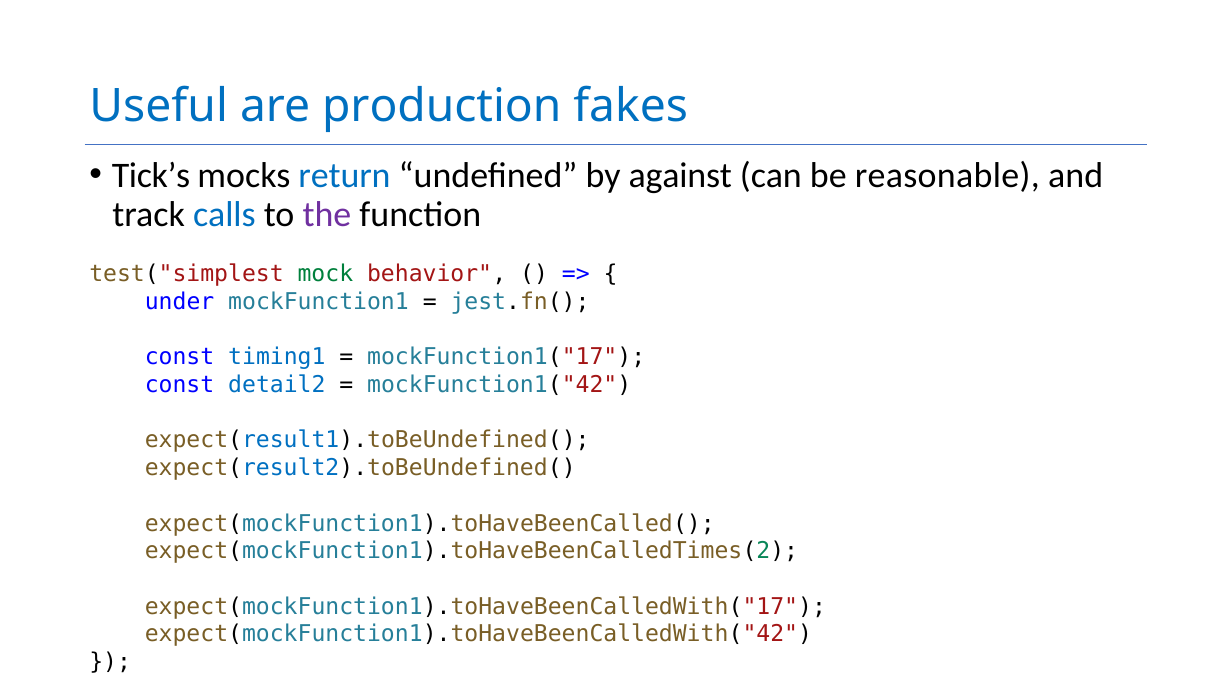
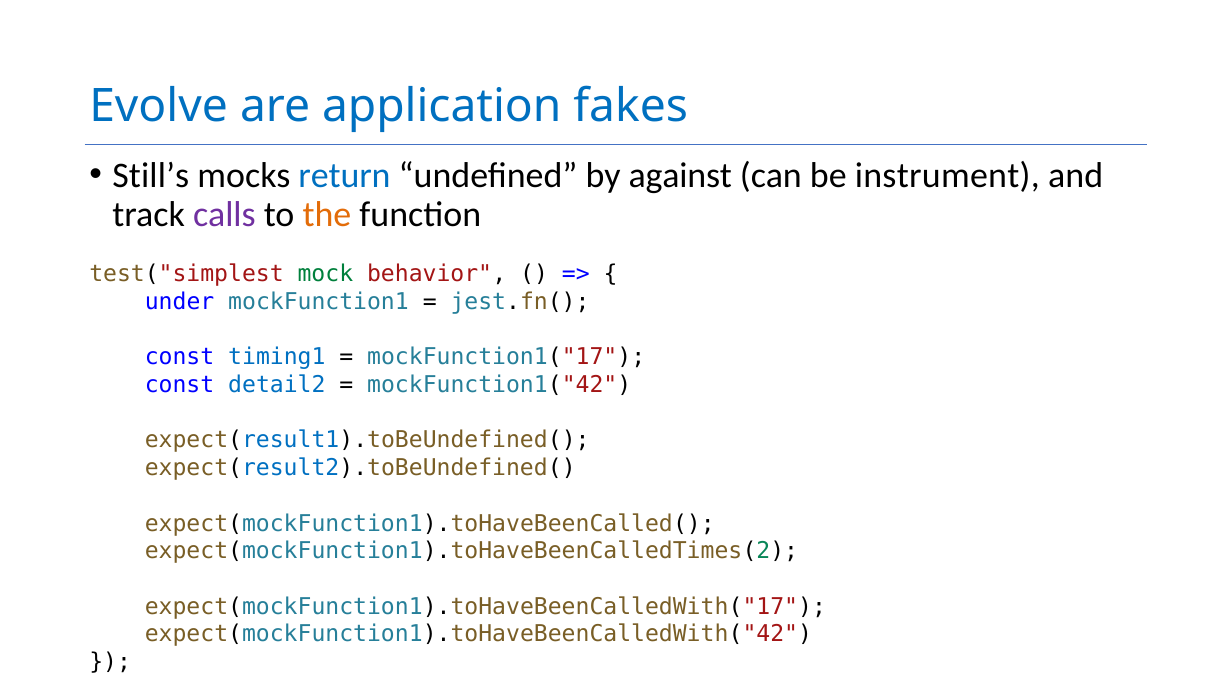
Useful: Useful -> Evolve
production: production -> application
Tick’s: Tick’s -> Still’s
reasonable: reasonable -> instrument
calls colour: blue -> purple
the colour: purple -> orange
